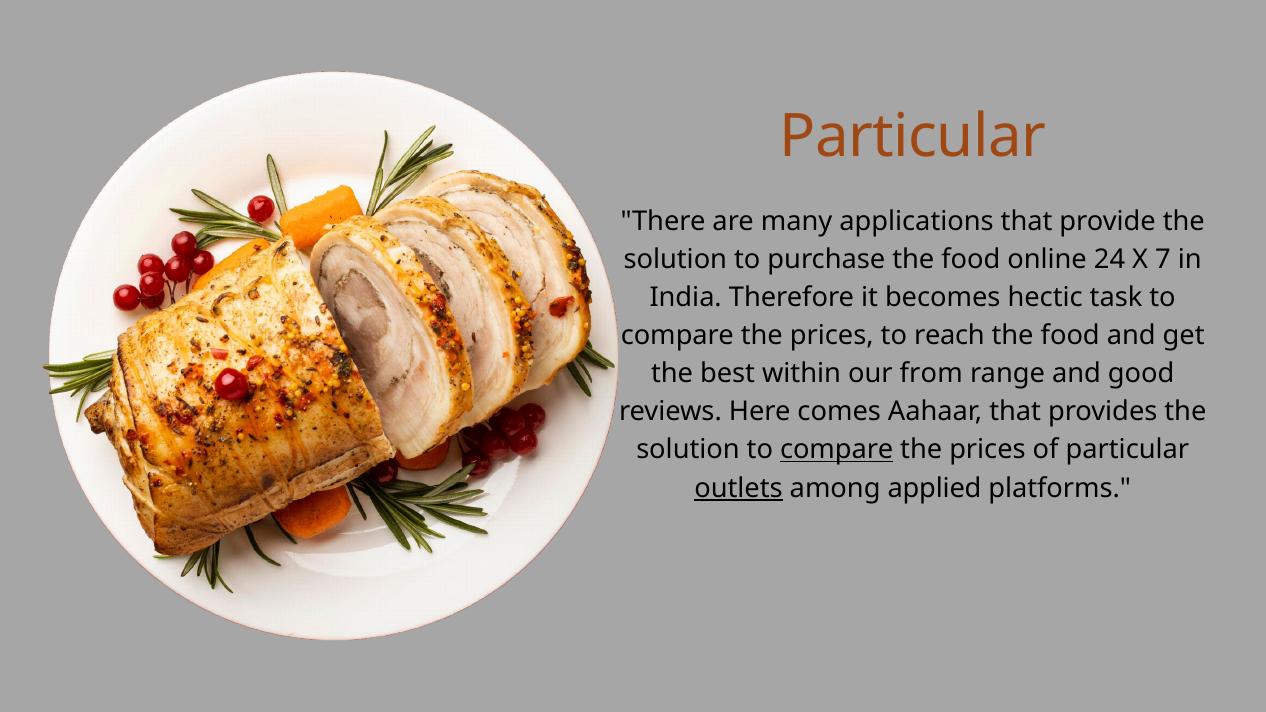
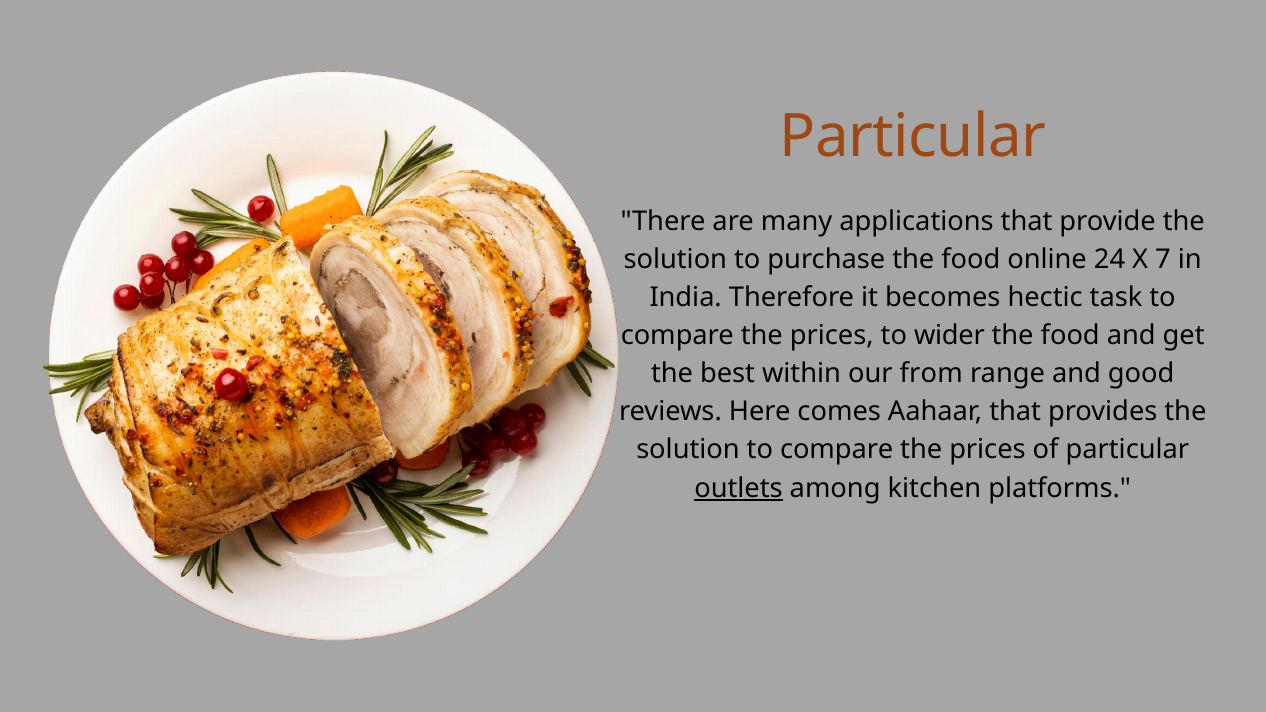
reach: reach -> wider
compare at (837, 450) underline: present -> none
applied: applied -> kitchen
